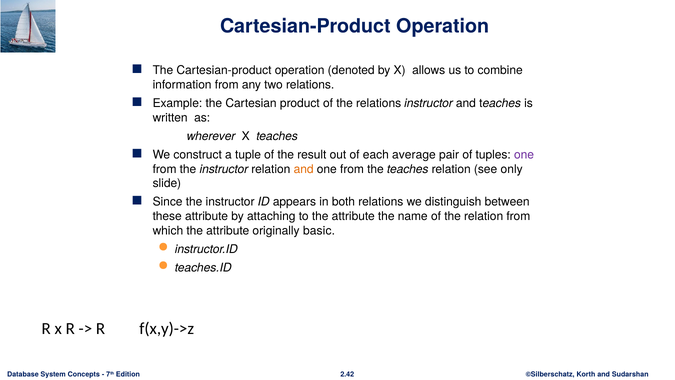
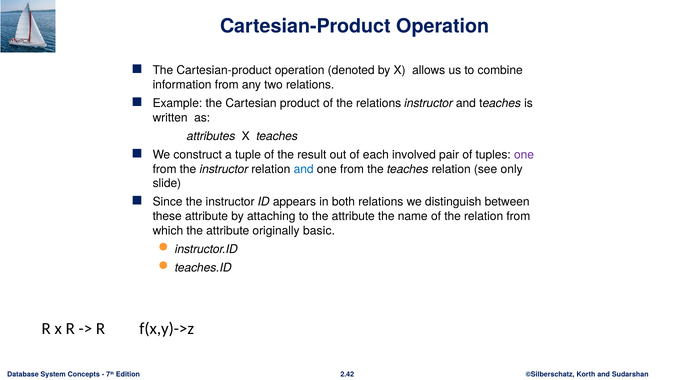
wherever: wherever -> attributes
average: average -> involved
and at (304, 169) colour: orange -> blue
